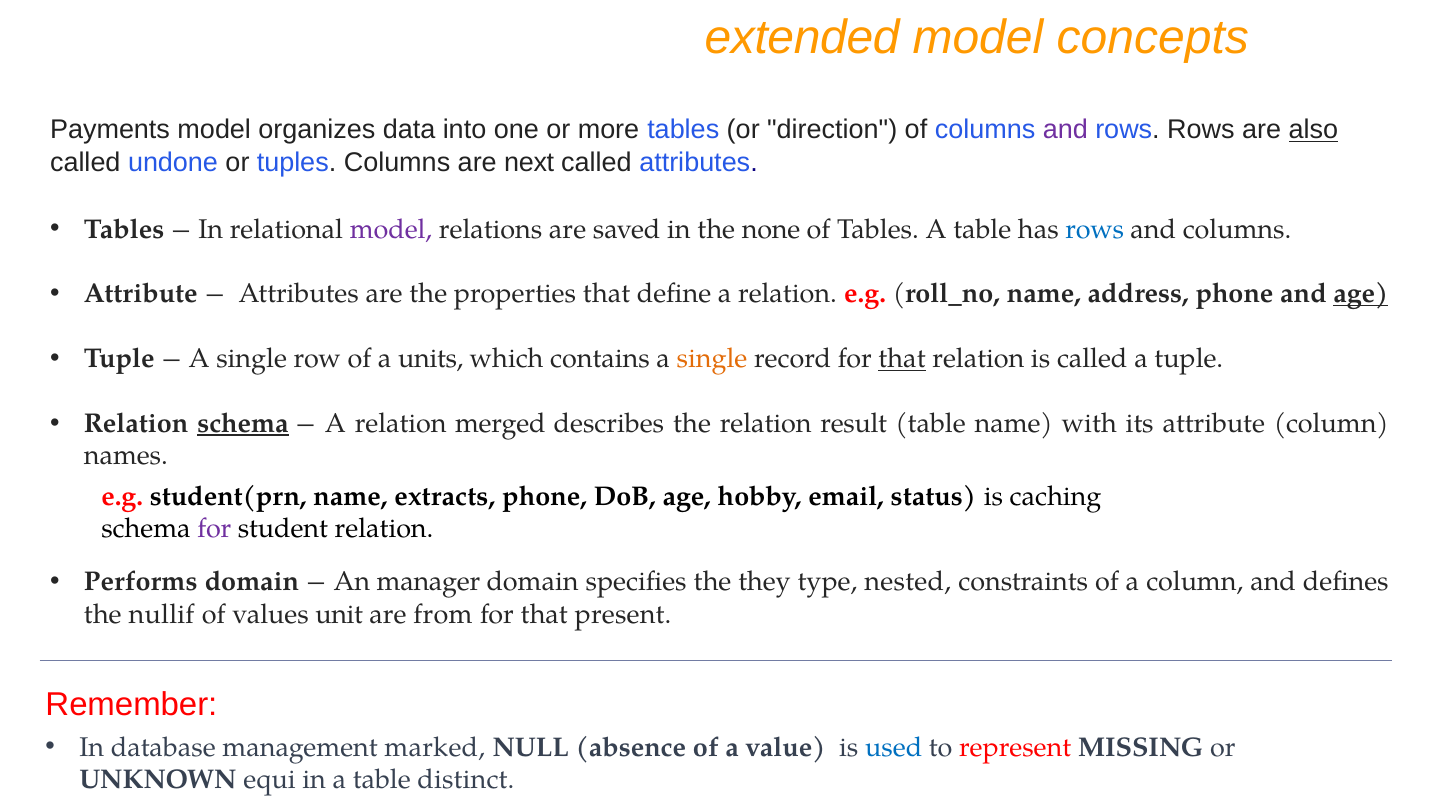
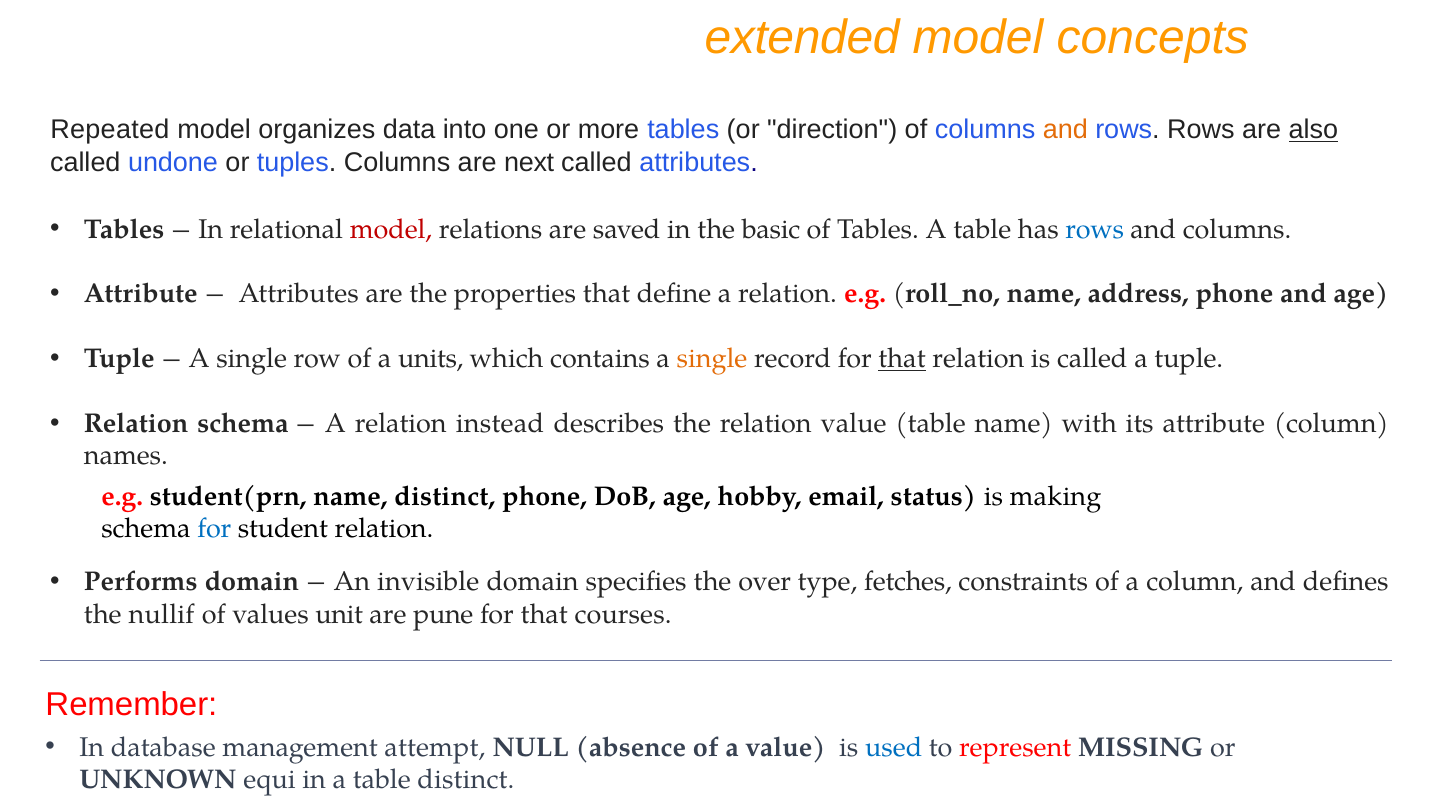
Payments: Payments -> Repeated
and at (1065, 130) colour: purple -> orange
model at (391, 229) colour: purple -> red
none: none -> basic
age at (1361, 294) underline: present -> none
schema at (243, 424) underline: present -> none
merged: merged -> instead
relation result: result -> value
name extracts: extracts -> distinct
caching: caching -> making
for at (214, 529) colour: purple -> blue
manager: manager -> invisible
they: they -> over
nested: nested -> fetches
from: from -> pune
present: present -> courses
marked: marked -> attempt
